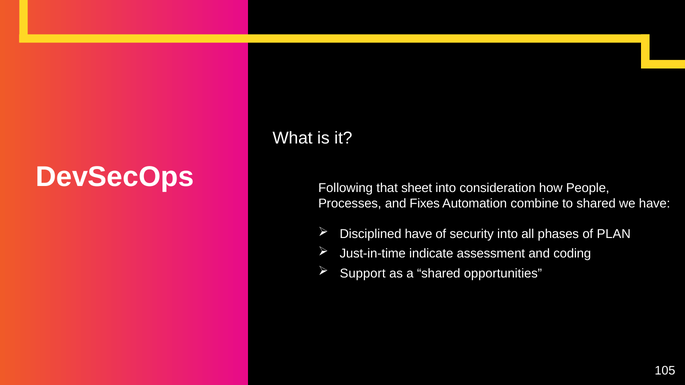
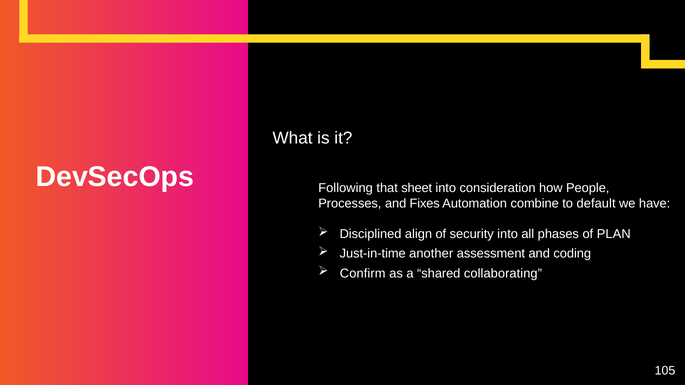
to shared: shared -> default
Disciplined have: have -> align
indicate: indicate -> another
Support: Support -> Confirm
opportunities: opportunities -> collaborating
